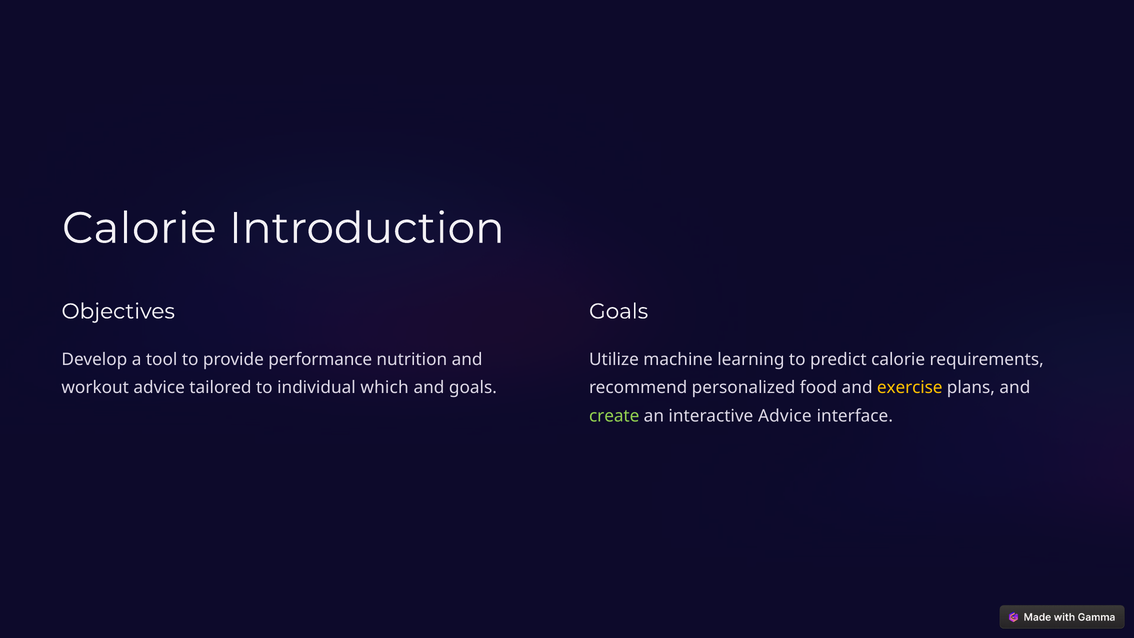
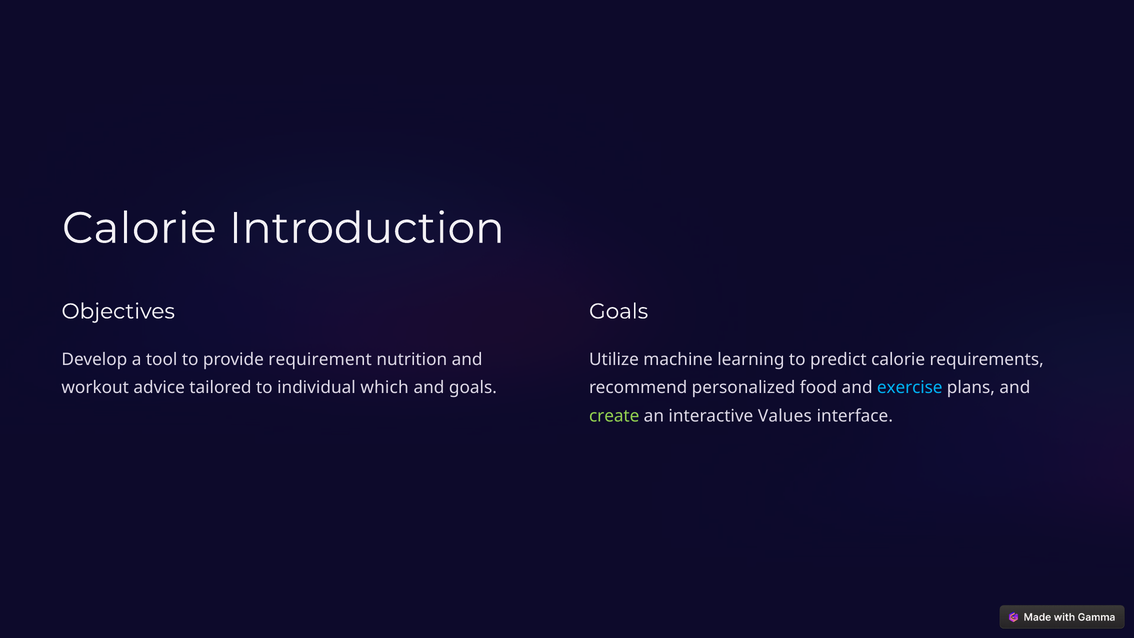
performance: performance -> requirement
exercise colour: yellow -> light blue
interactive Advice: Advice -> Values
